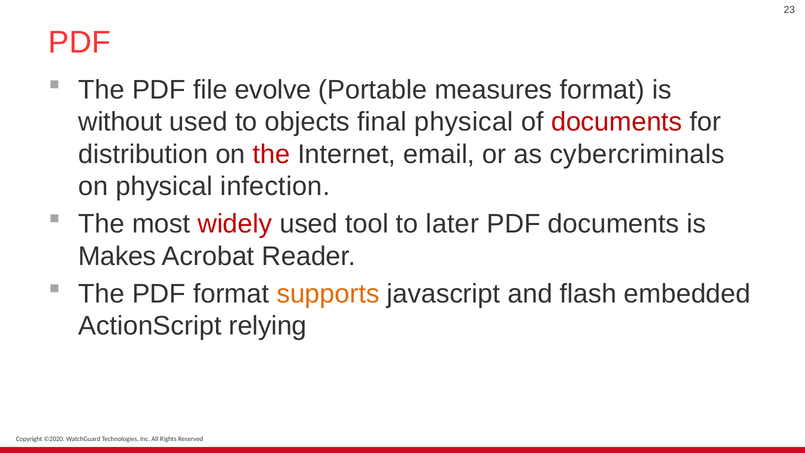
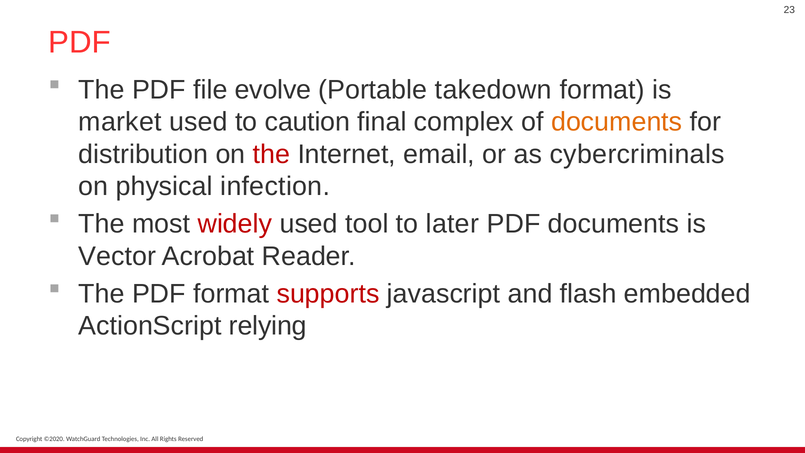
measures: measures -> takedown
without: without -> market
objects: objects -> caution
final physical: physical -> complex
documents at (617, 122) colour: red -> orange
Makes: Makes -> Vector
supports colour: orange -> red
